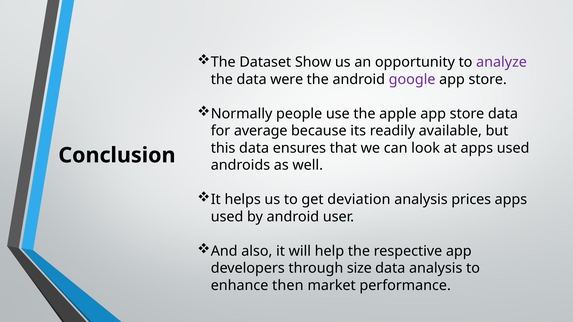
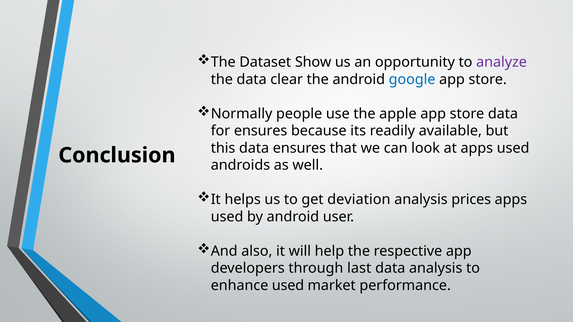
were: were -> clear
google colour: purple -> blue
for average: average -> ensures
size: size -> last
enhance then: then -> used
